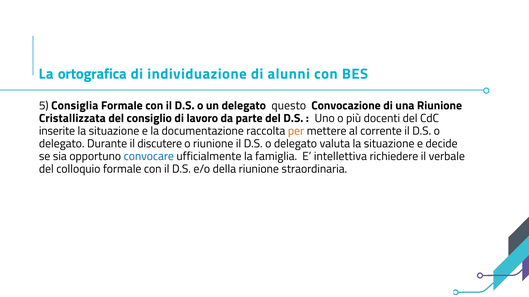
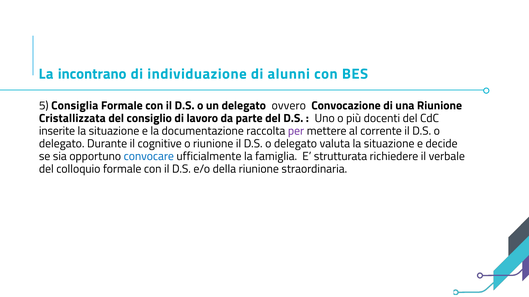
ortografica: ortografica -> incontrano
questo: questo -> ovvero
per colour: orange -> purple
discutere: discutere -> cognitive
intellettiva: intellettiva -> strutturata
